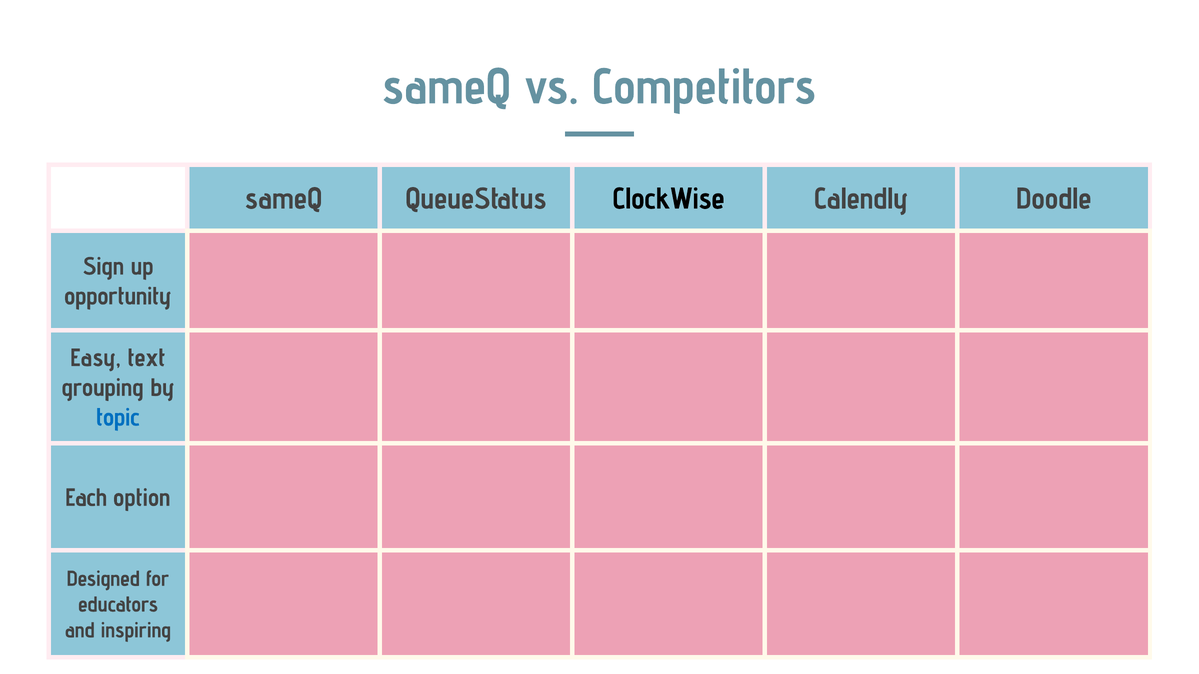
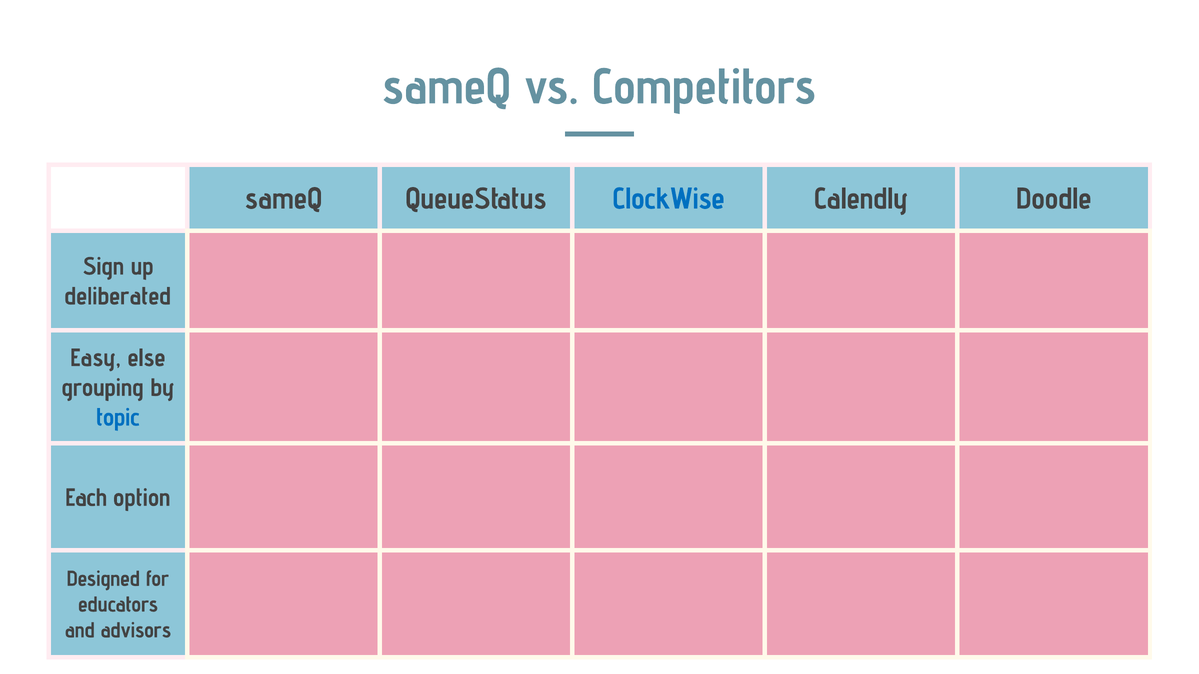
ClockWise colour: black -> blue
opportunity: opportunity -> deliberated
text: text -> else
inspiring: inspiring -> advisors
